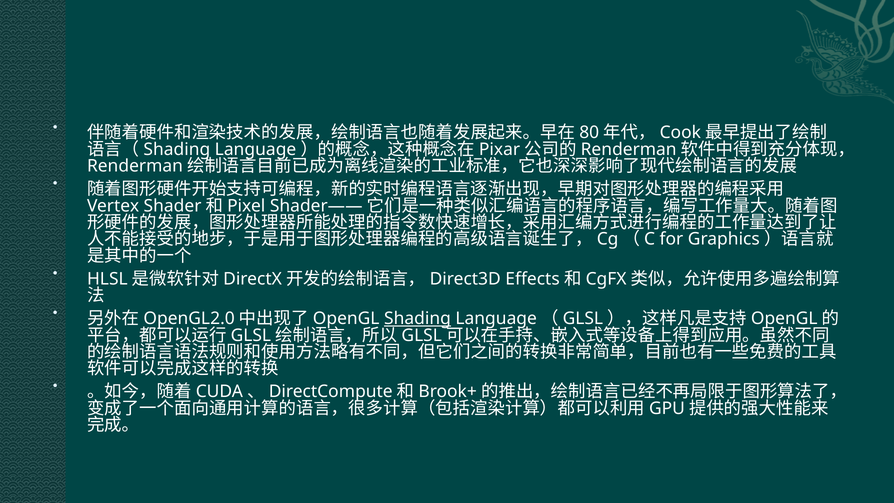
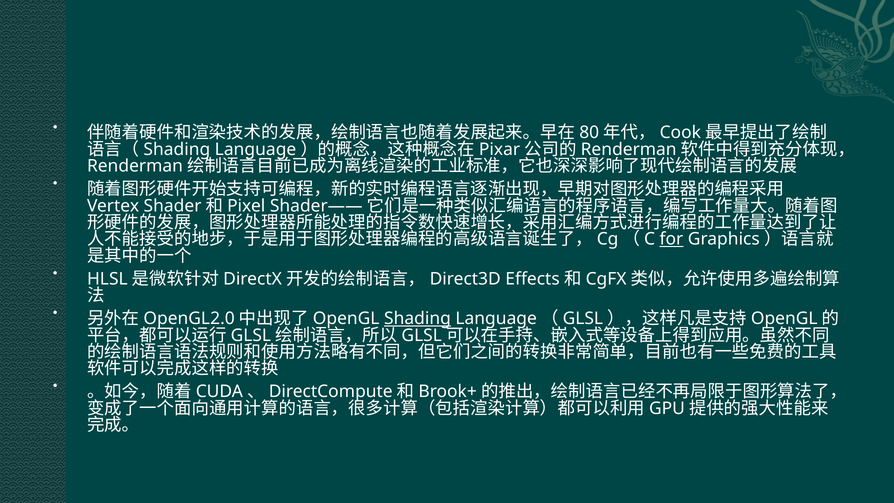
for underline: none -> present
